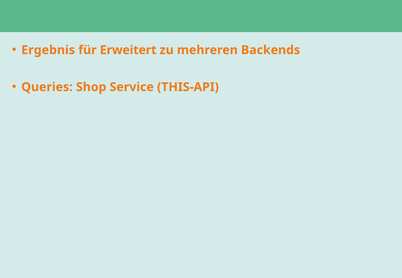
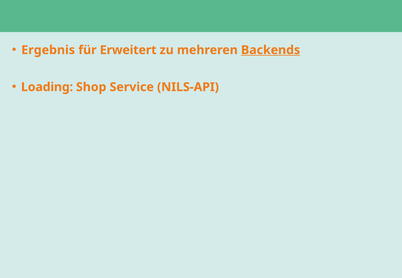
Backends underline: none -> present
Queries: Queries -> Loading
THIS-API: THIS-API -> NILS-API
